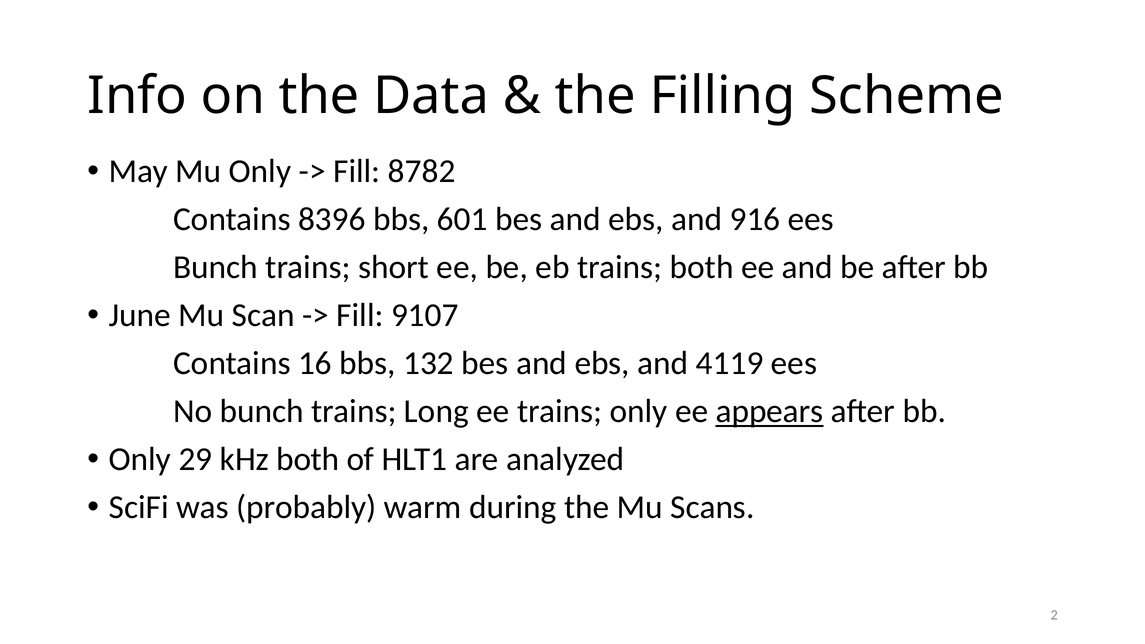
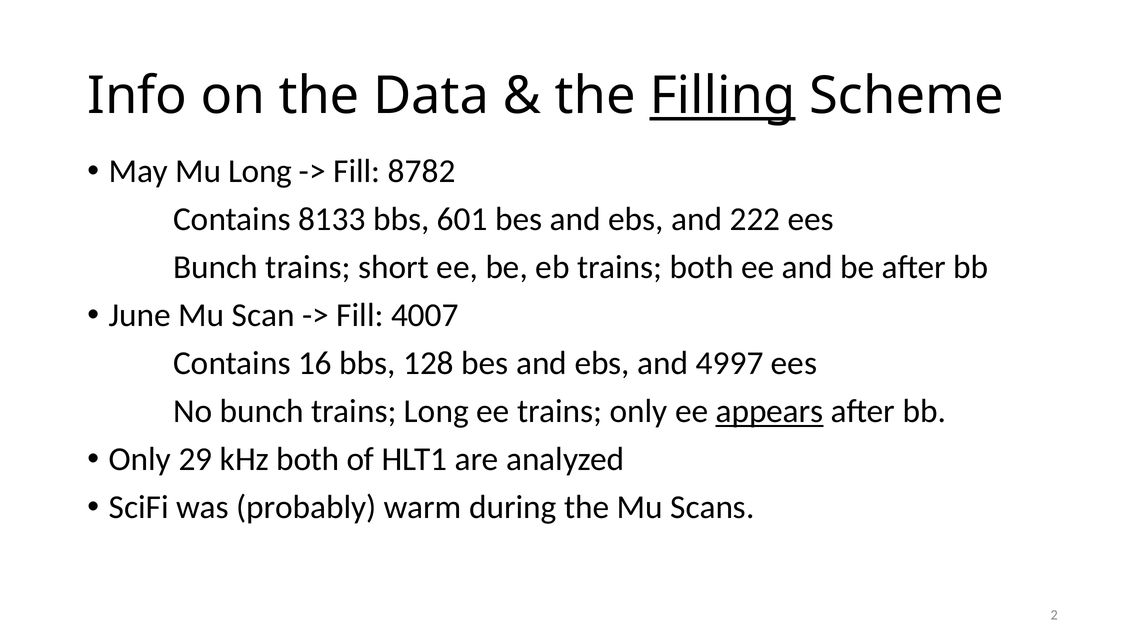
Filling underline: none -> present
Mu Only: Only -> Long
8396: 8396 -> 8133
916: 916 -> 222
9107: 9107 -> 4007
132: 132 -> 128
4119: 4119 -> 4997
